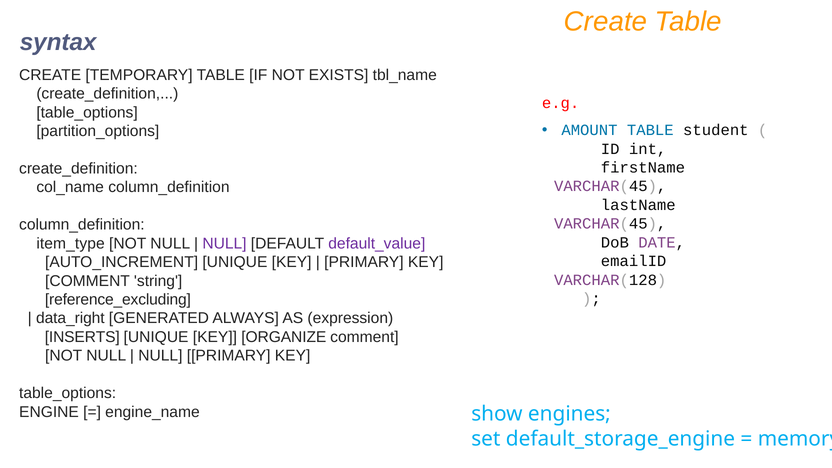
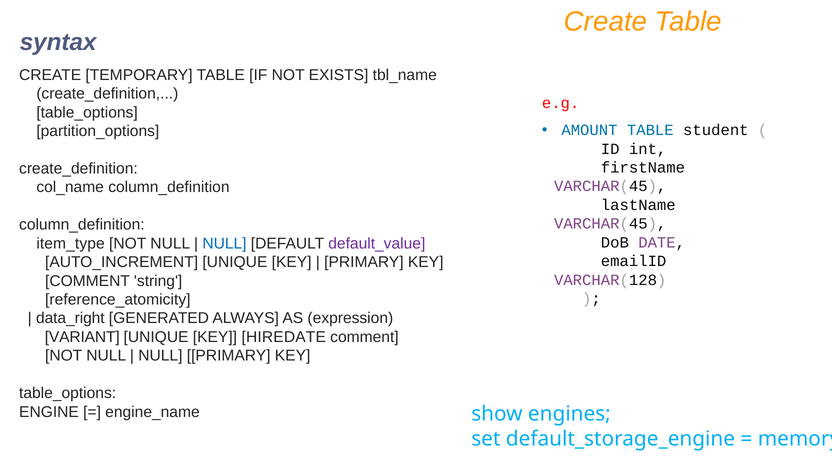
NULL at (224, 243) colour: purple -> blue
reference_excluding: reference_excluding -> reference_atomicity
INSERTS: INSERTS -> VARIANT
ORGANIZE: ORGANIZE -> HIREDATE
